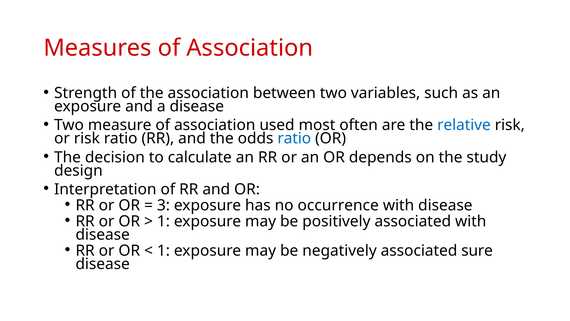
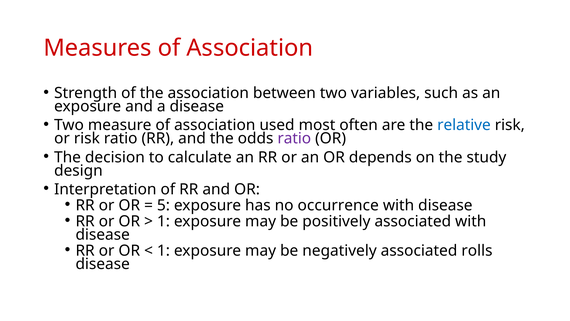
ratio at (294, 138) colour: blue -> purple
3: 3 -> 5
sure: sure -> rolls
